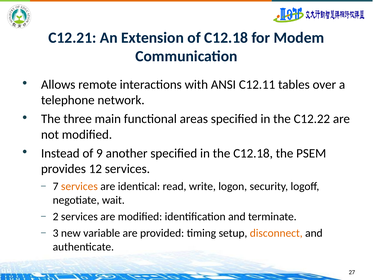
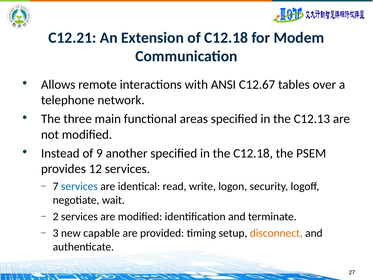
C12.11: C12.11 -> C12.67
C12.22: C12.22 -> C12.13
services at (79, 186) colour: orange -> blue
variable: variable -> capable
